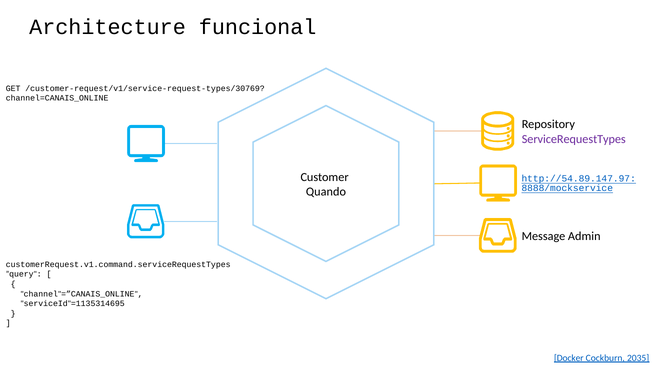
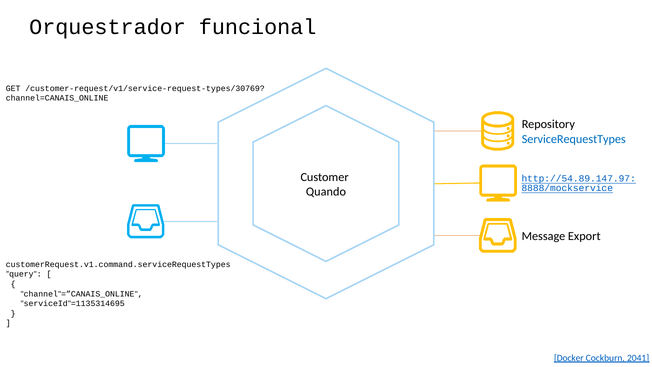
Architecture: Architecture -> Orquestrador
ServiceRequestTypes colour: purple -> blue
Admin: Admin -> Export
2035: 2035 -> 2041
